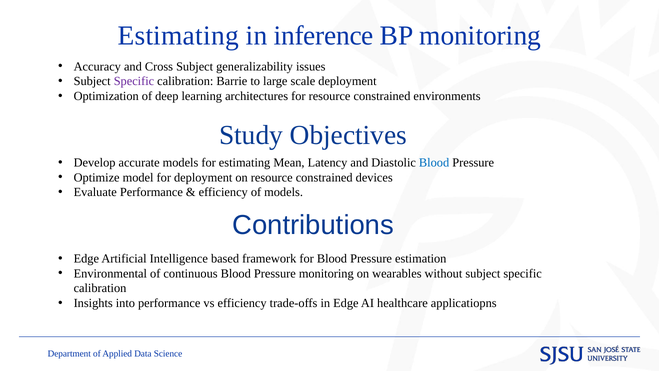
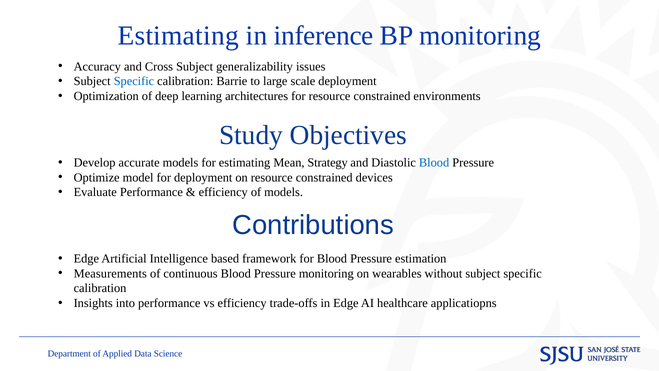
Specific at (134, 81) colour: purple -> blue
Latency: Latency -> Strategy
Environmental: Environmental -> Measurements
